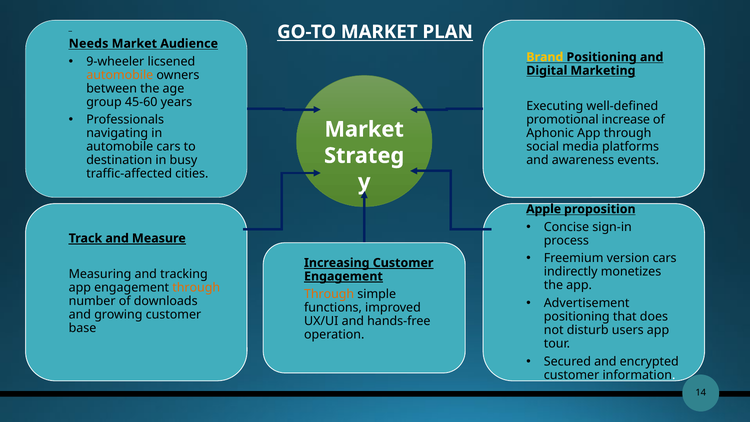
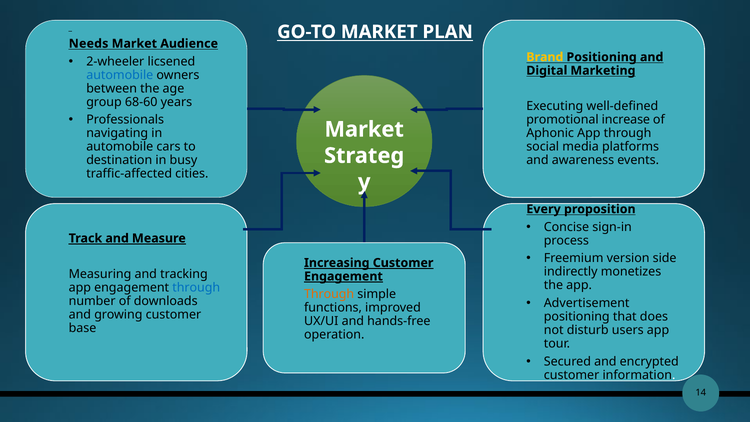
9-wheeler: 9-wheeler -> 2-wheeler
automobile at (120, 75) colour: orange -> blue
45-60: 45-60 -> 68-60
Apple: Apple -> Every
version cars: cars -> side
through at (196, 287) colour: orange -> blue
